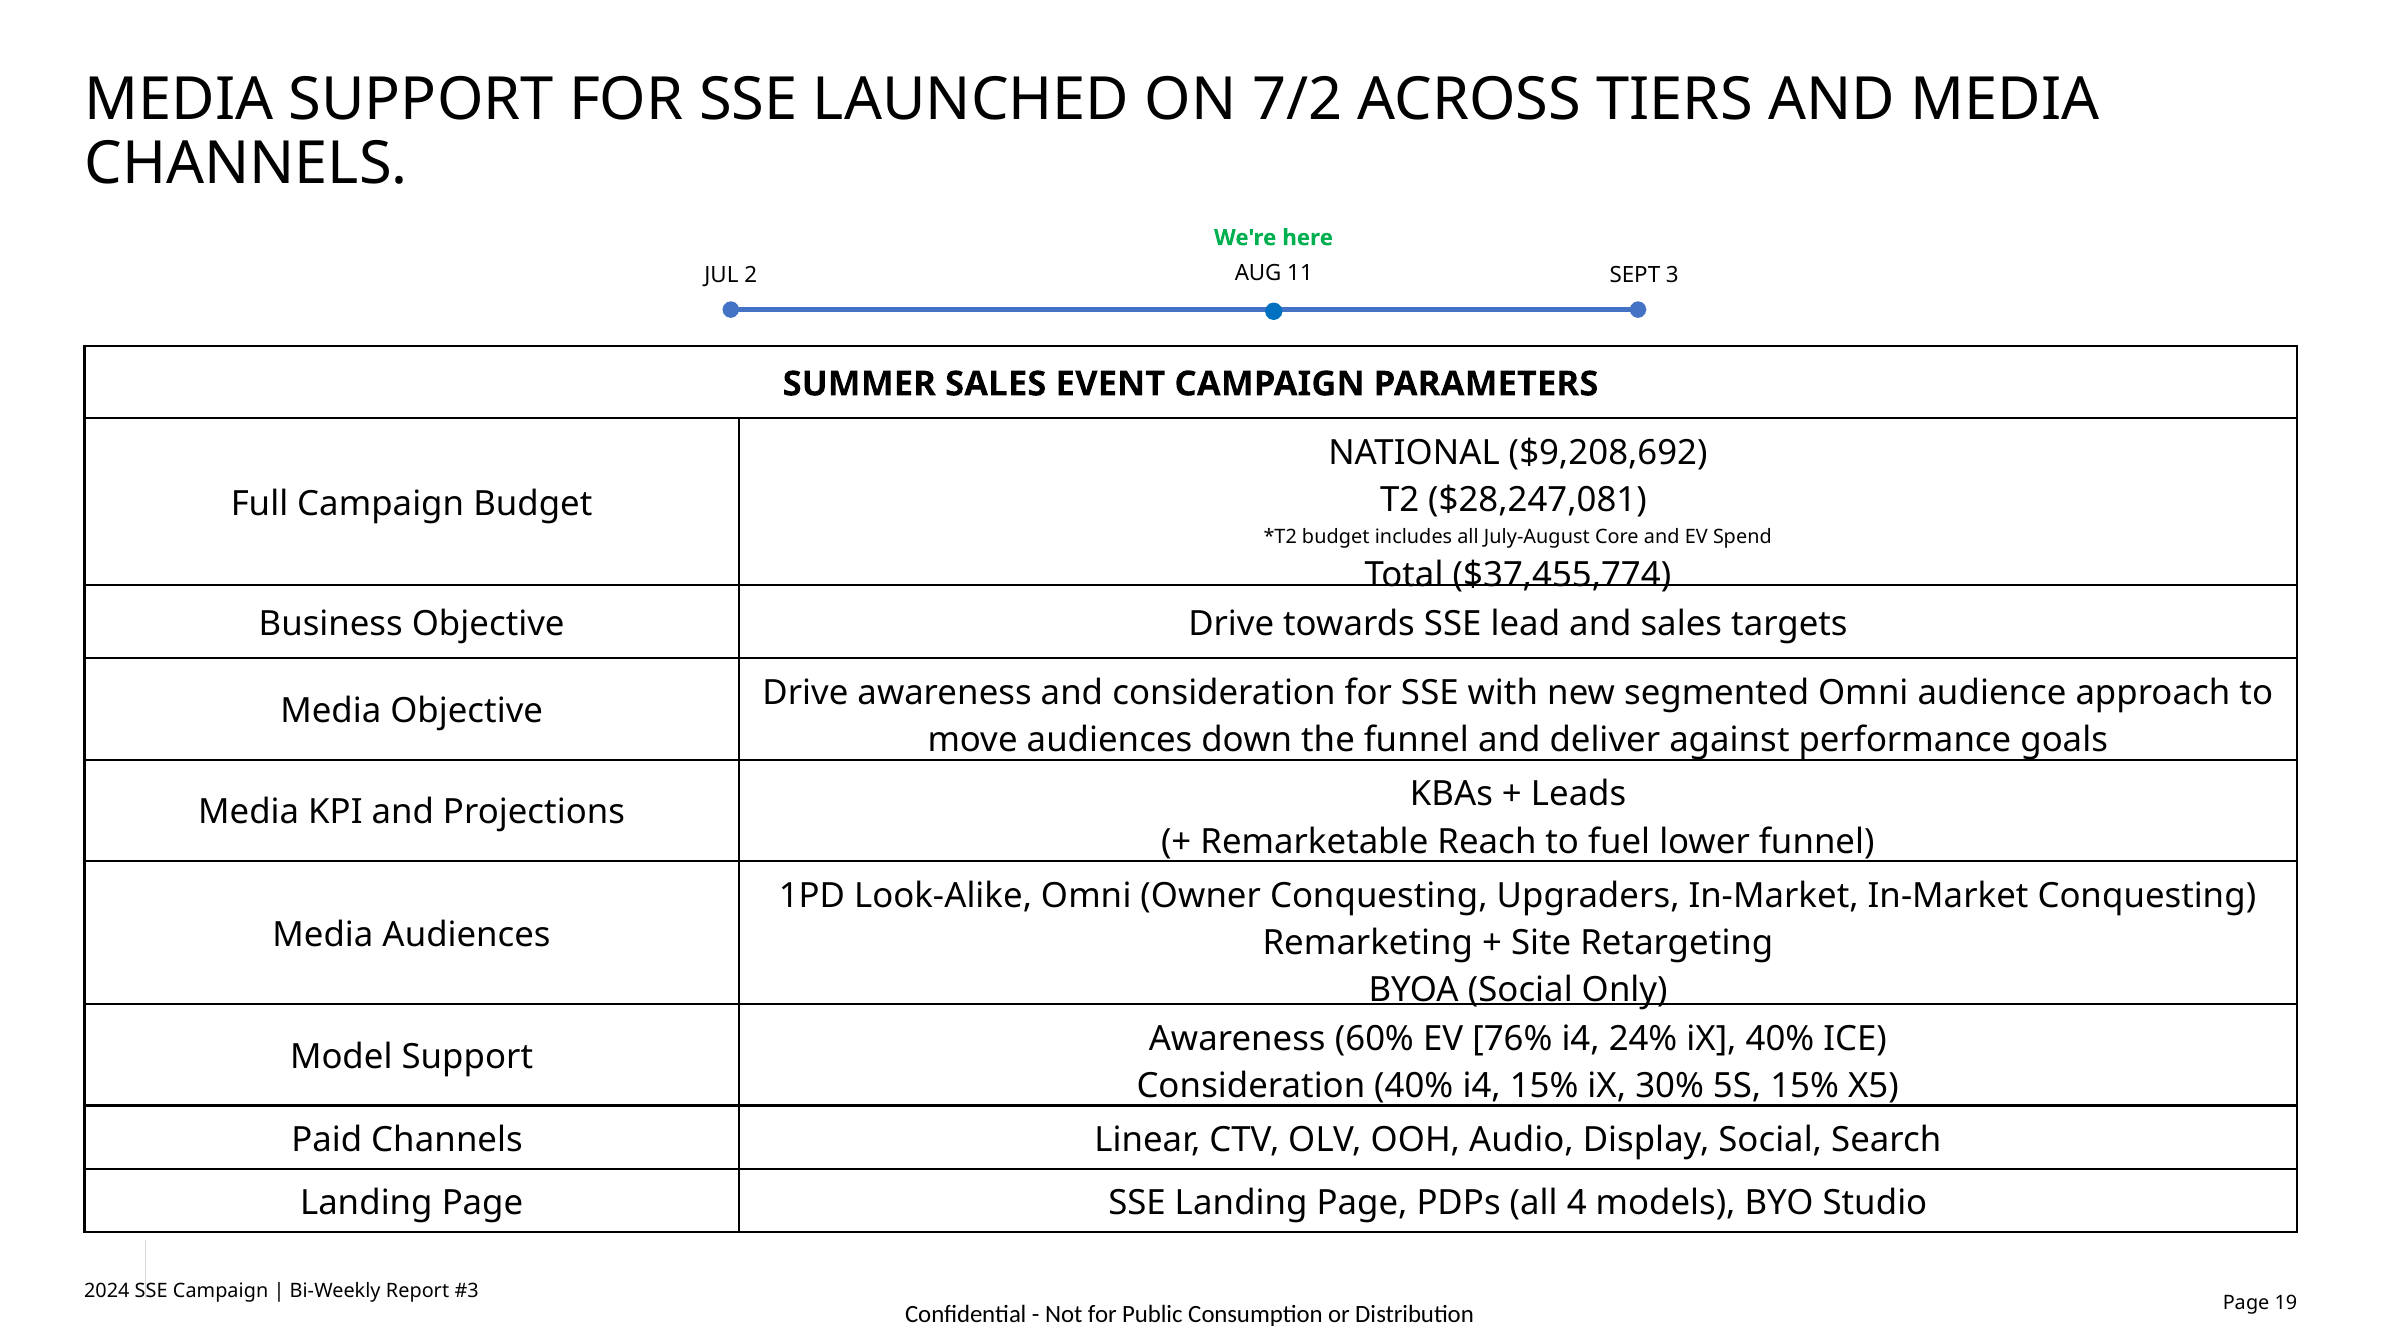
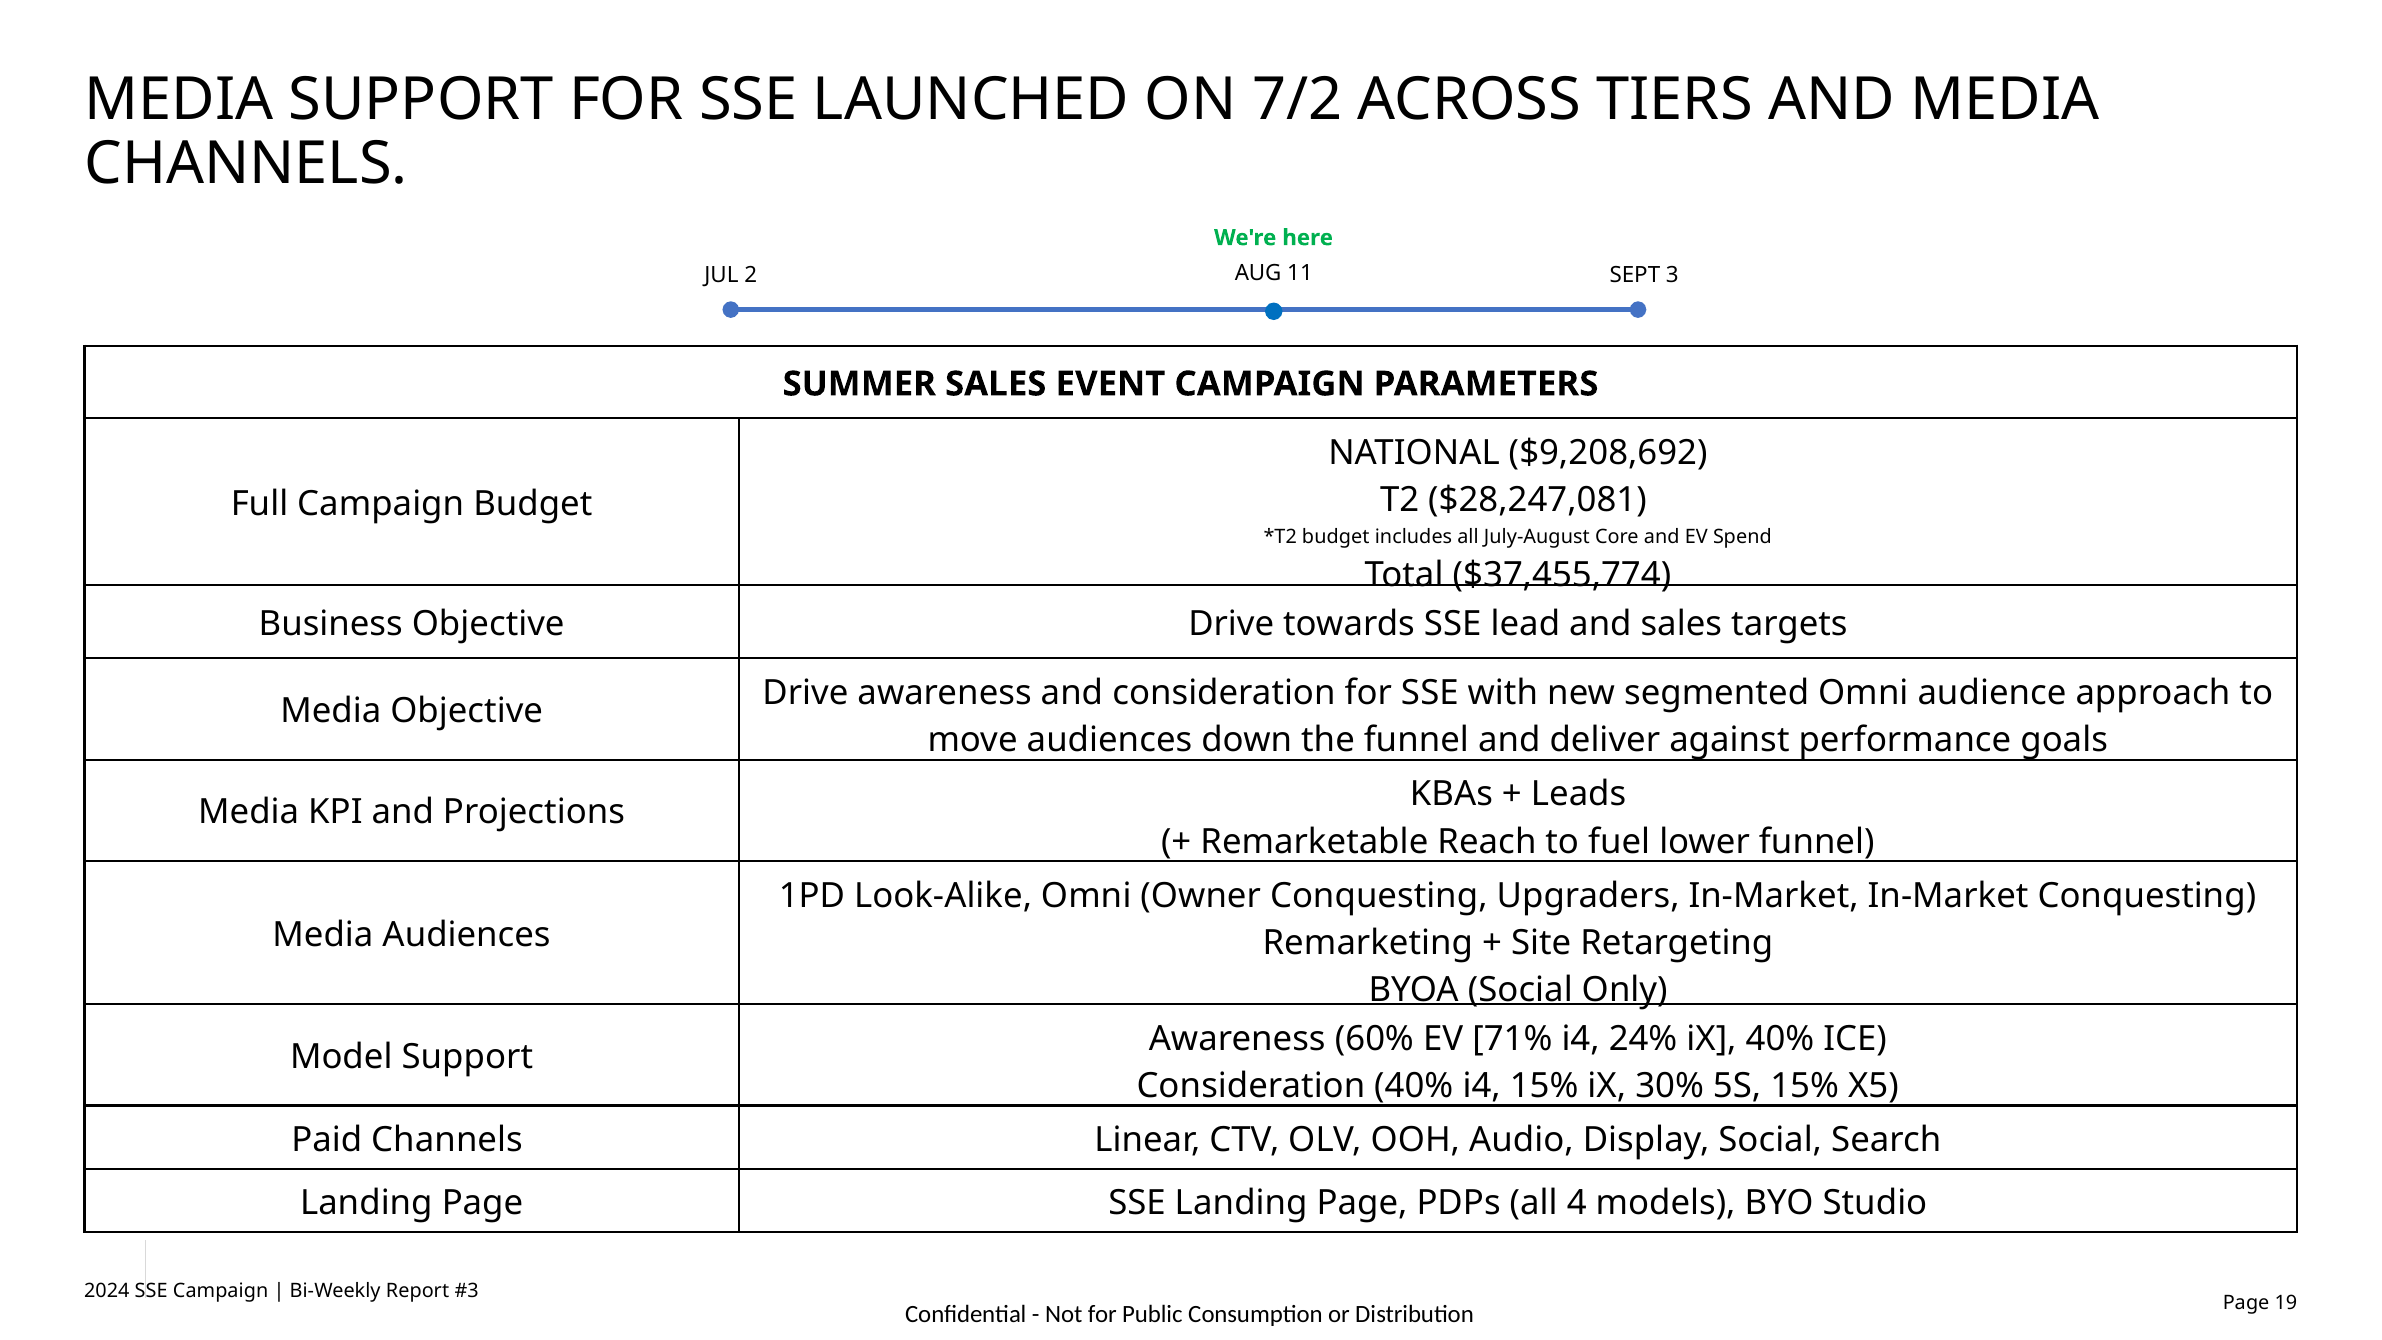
76%: 76% -> 71%
